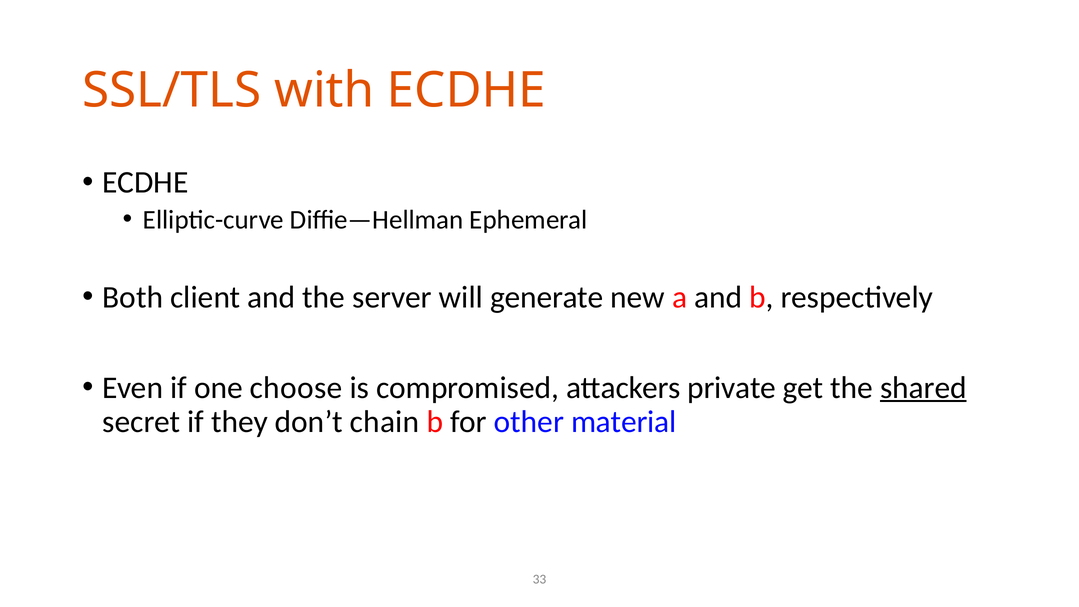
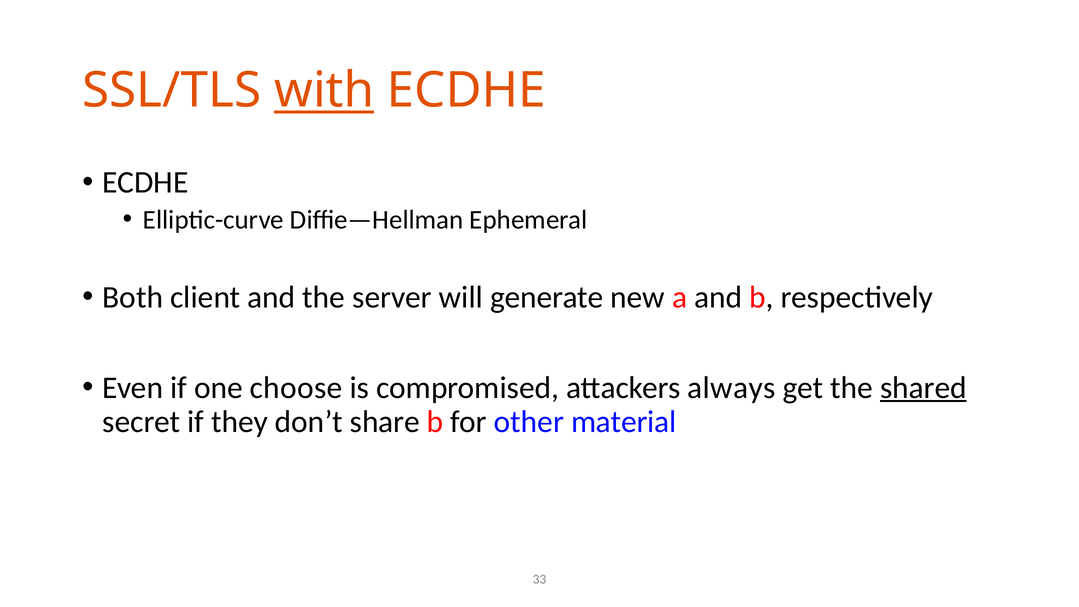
with underline: none -> present
private: private -> always
chain: chain -> share
